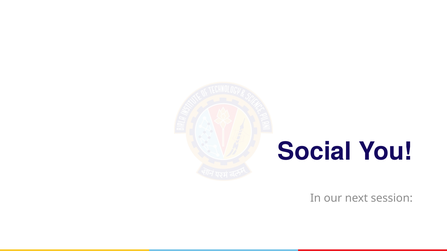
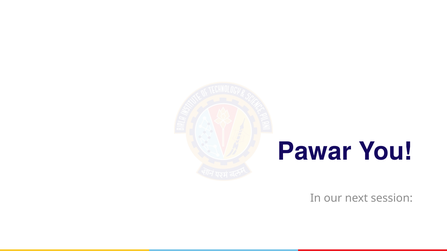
Social: Social -> Pawar
